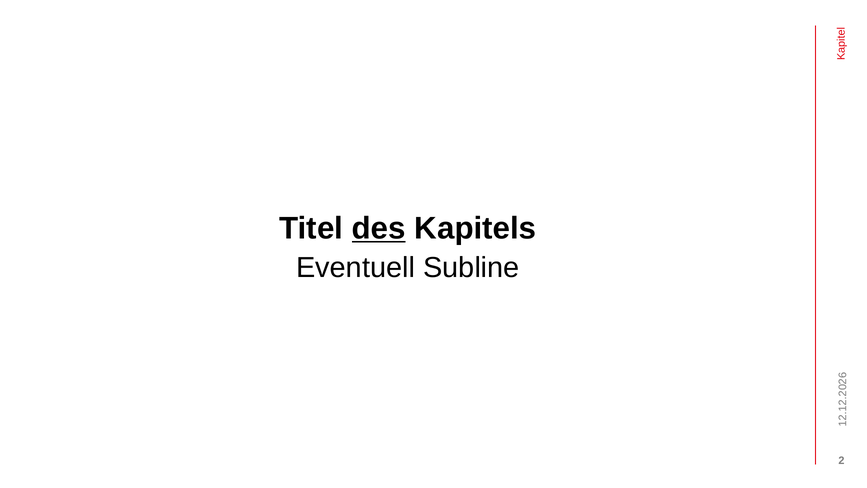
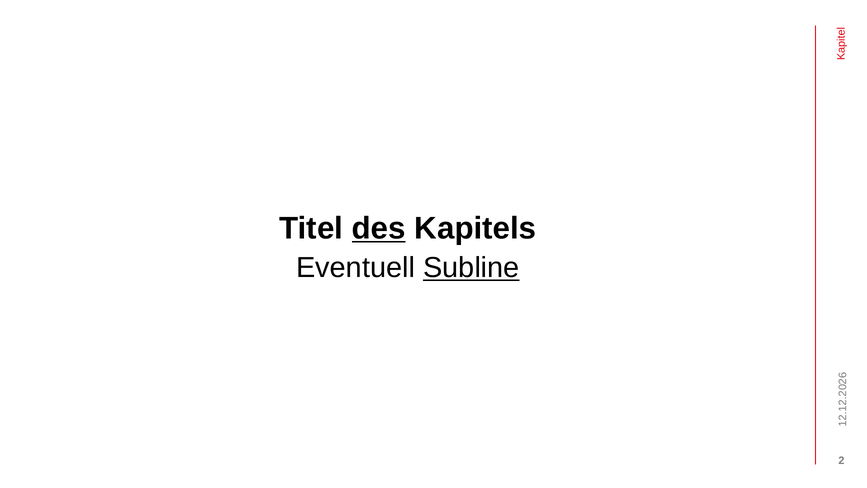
Subline underline: none -> present
